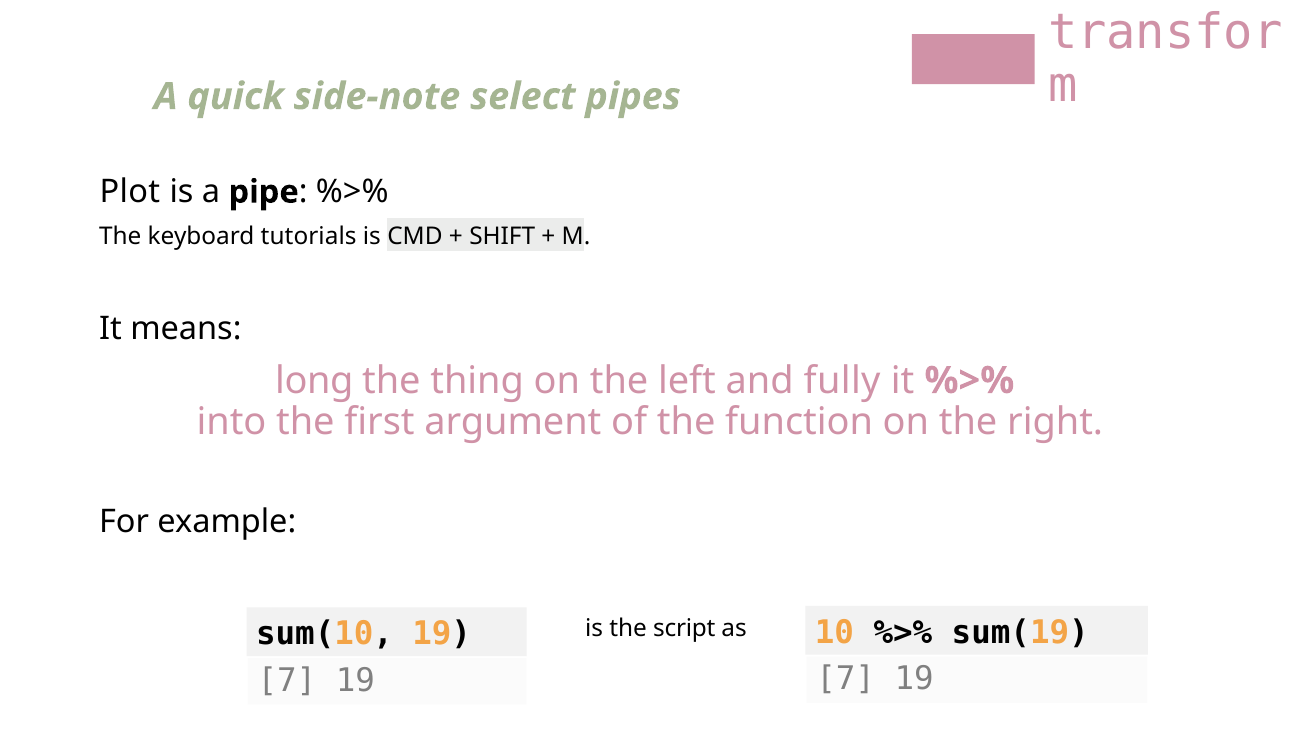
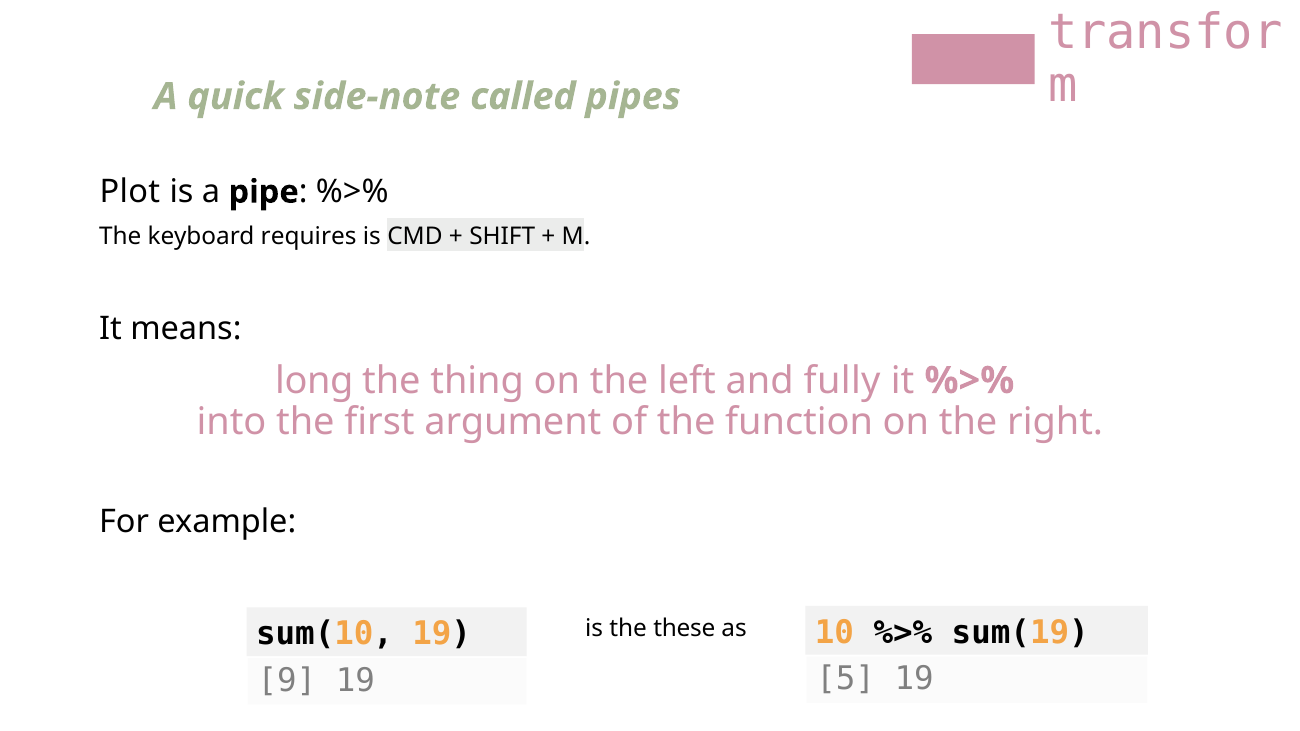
select: select -> called
tutorials: tutorials -> requires
script: script -> these
7 at (846, 679): 7 -> 5
7 at (287, 681): 7 -> 9
